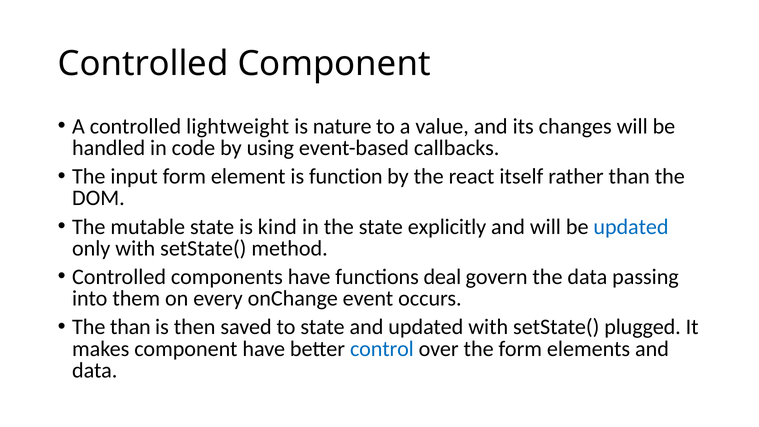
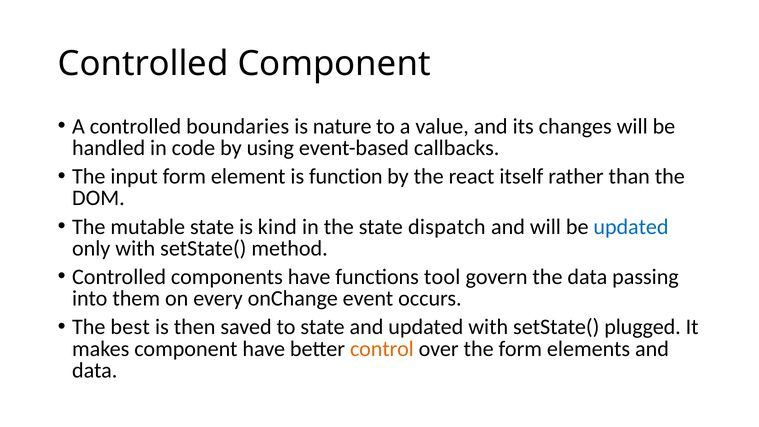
lightweight: lightweight -> boundaries
explicitly: explicitly -> dispatch
deal: deal -> tool
The than: than -> best
control colour: blue -> orange
